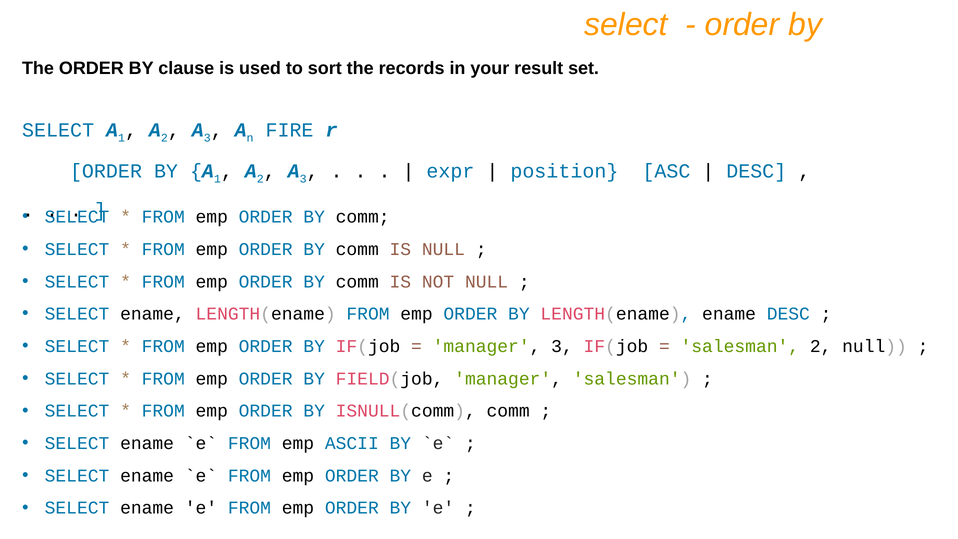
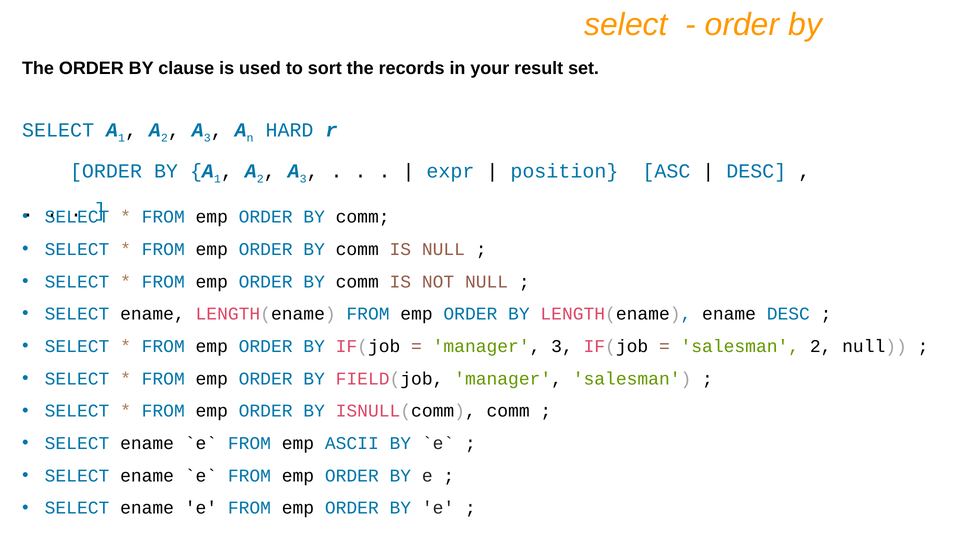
FIRE: FIRE -> HARD
